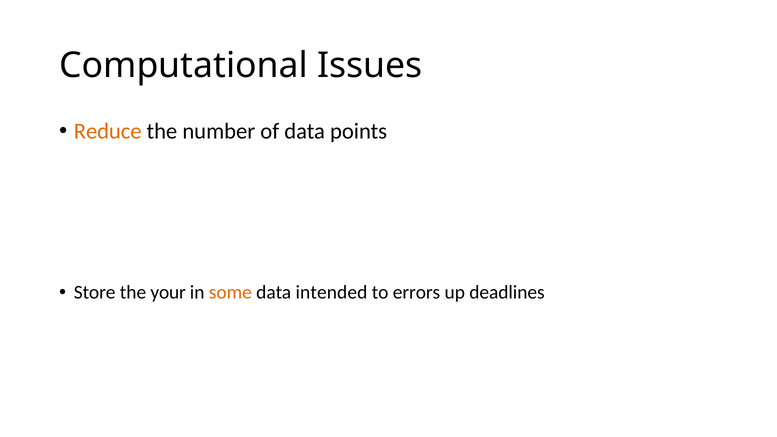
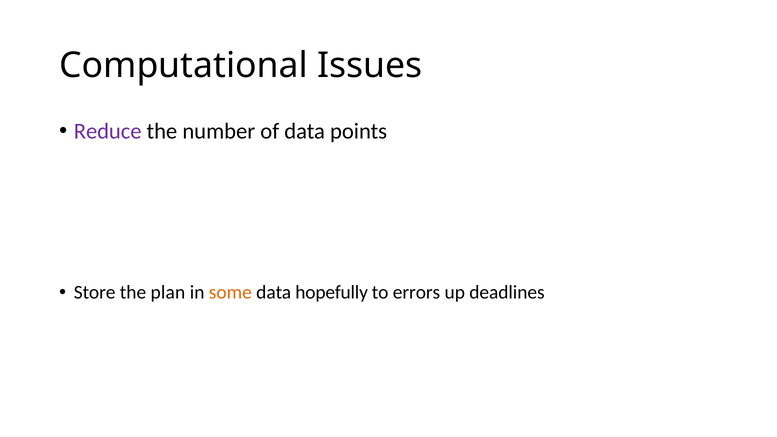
Reduce colour: orange -> purple
your: your -> plan
intended: intended -> hopefully
